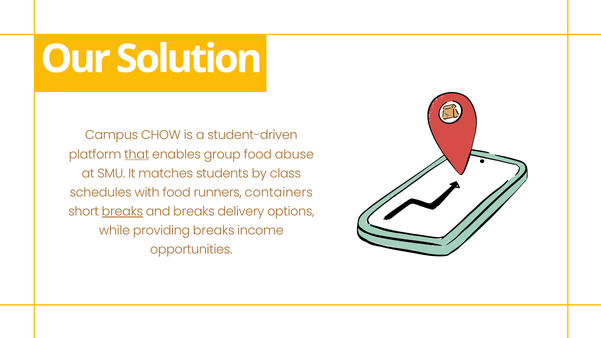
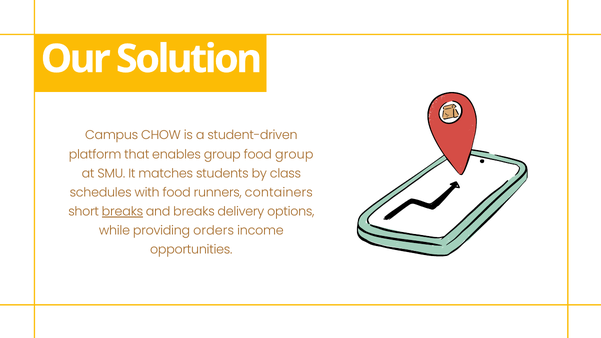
that underline: present -> none
food abuse: abuse -> group
providing breaks: breaks -> orders
